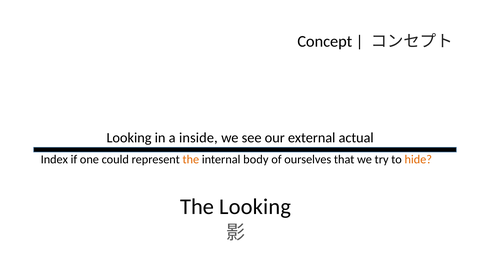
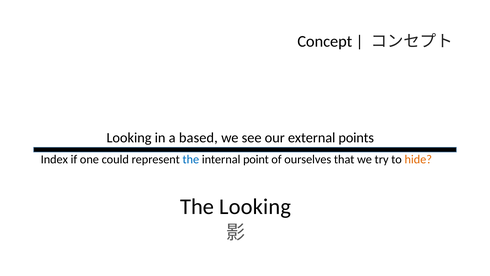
inside: inside -> based
actual: actual -> points
the at (191, 159) colour: orange -> blue
body: body -> point
